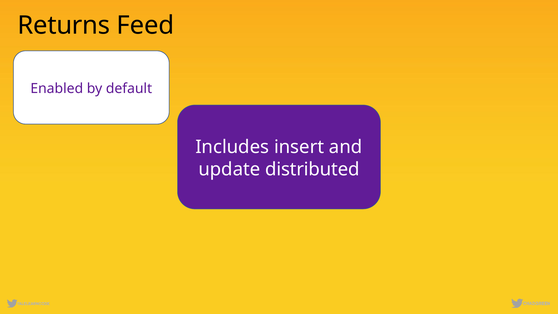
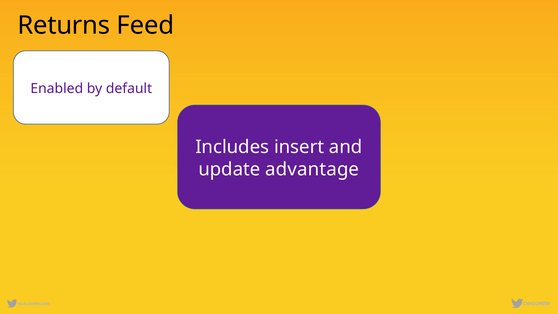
distributed: distributed -> advantage
